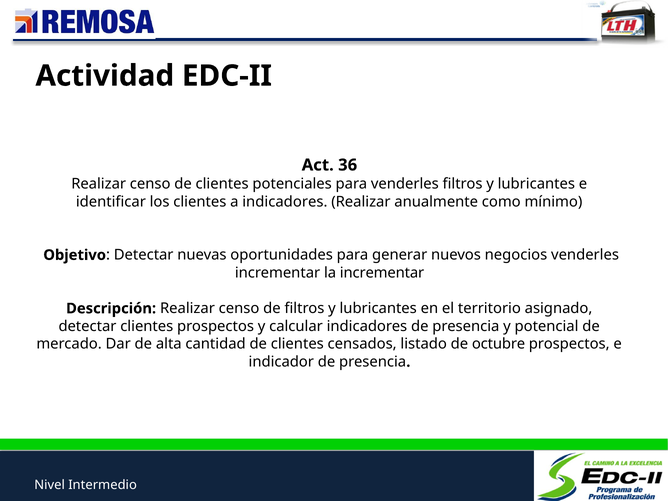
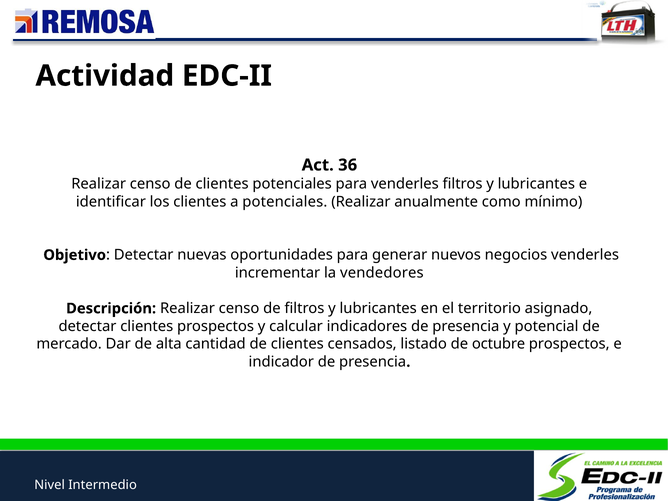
a indicadores: indicadores -> potenciales
la incrementar: incrementar -> vendedores
